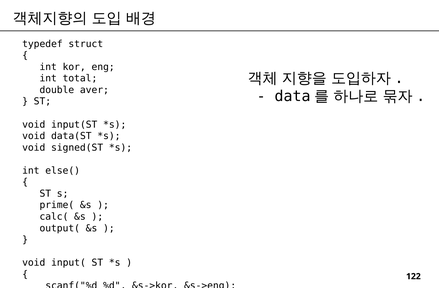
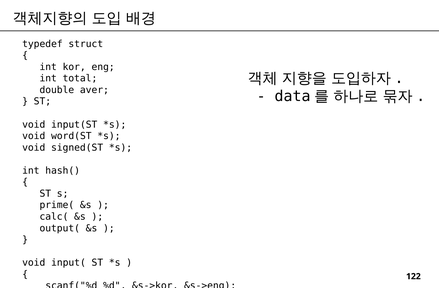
data(ST: data(ST -> word(ST
else(: else( -> hash(
